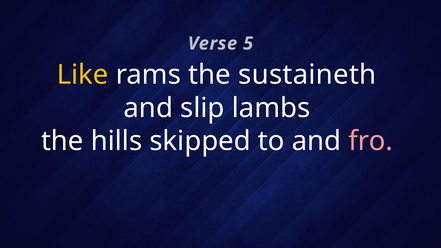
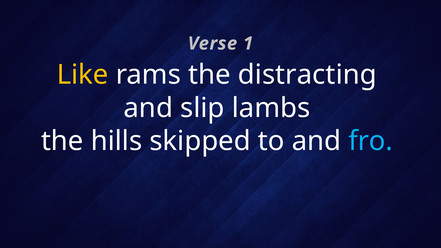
5: 5 -> 1
sustaineth: sustaineth -> distracting
fro colour: pink -> light blue
